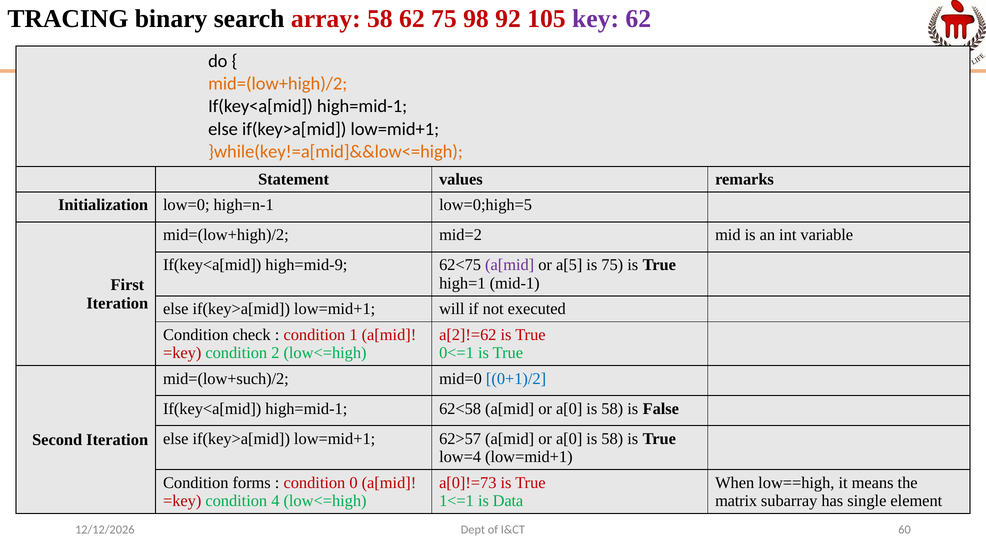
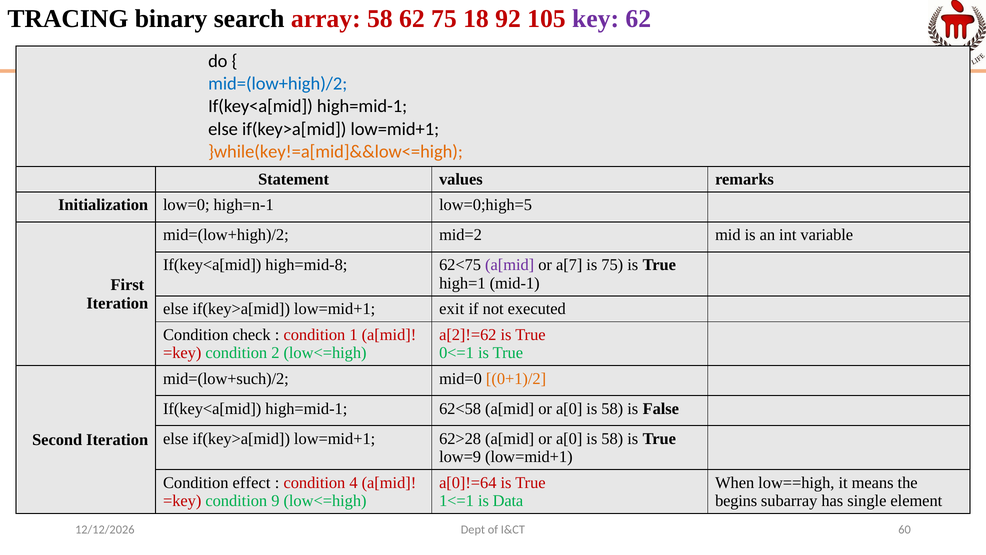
98: 98 -> 18
mid=(low+high)/2 at (278, 84) colour: orange -> blue
high=mid-9: high=mid-9 -> high=mid-8
a[5: a[5 -> a[7
will: will -> exit
0+1)/2 colour: blue -> orange
62>57: 62>57 -> 62>28
low=4: low=4 -> low=9
forms: forms -> effect
0: 0 -> 4
a[0]!=73: a[0]!=73 -> a[0]!=64
4: 4 -> 9
matrix: matrix -> begins
